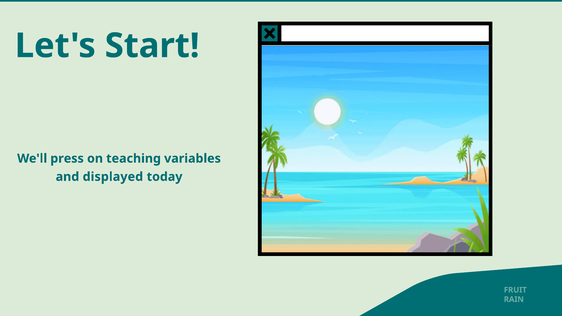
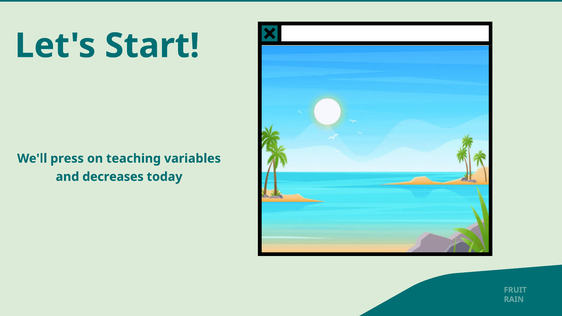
displayed: displayed -> decreases
